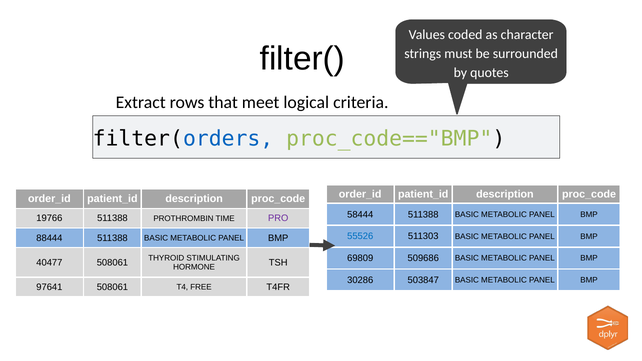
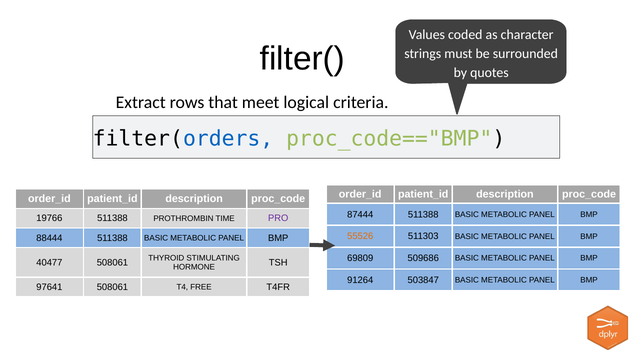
58444: 58444 -> 87444
55526 colour: blue -> orange
30286: 30286 -> 91264
